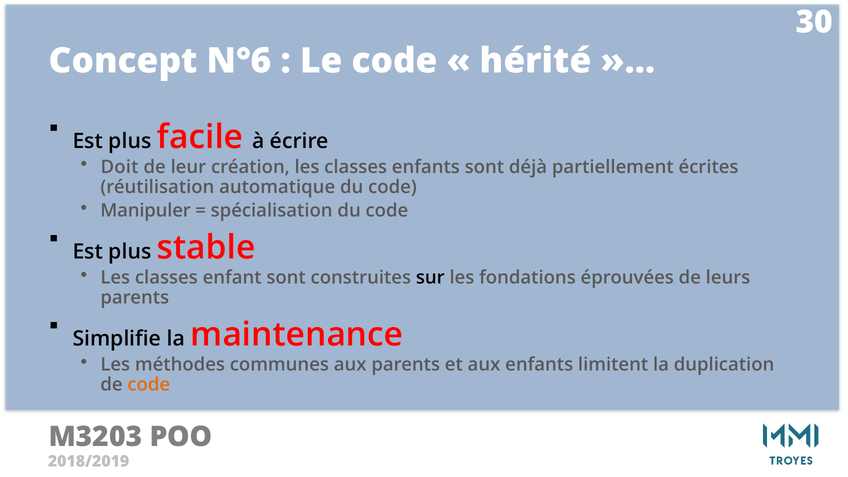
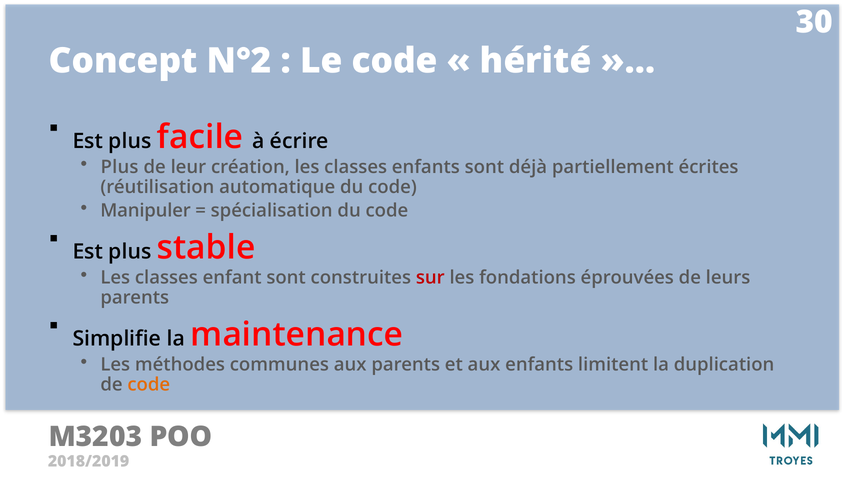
N°6: N°6 -> N°2
Doit at (120, 167): Doit -> Plus
sur colour: black -> red
